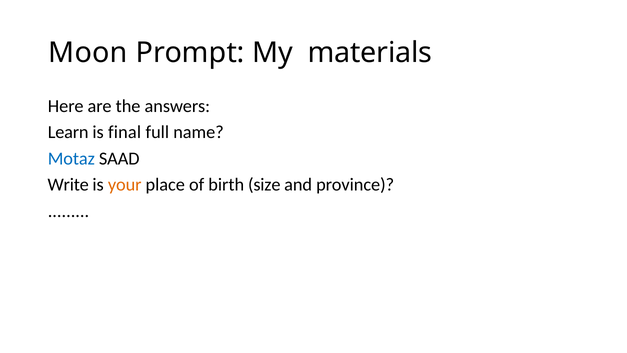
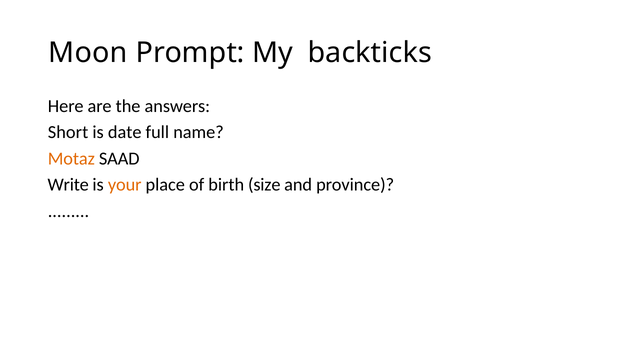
materials: materials -> backticks
Learn: Learn -> Short
final: final -> date
Motaz colour: blue -> orange
